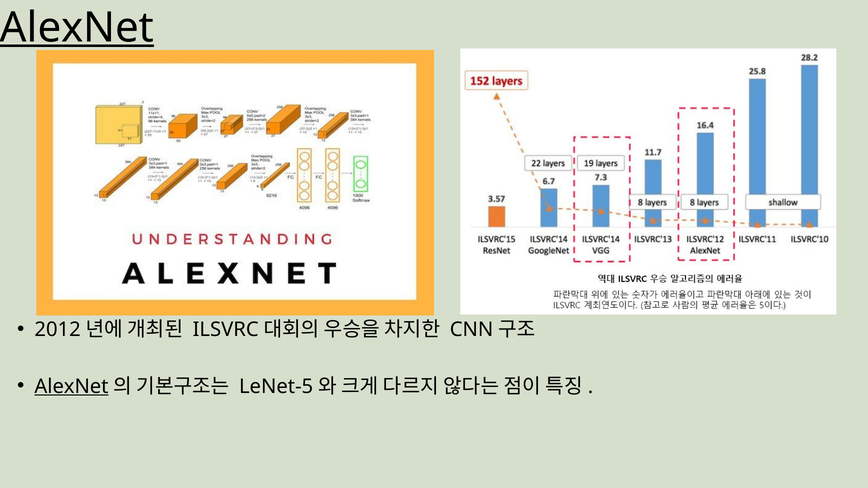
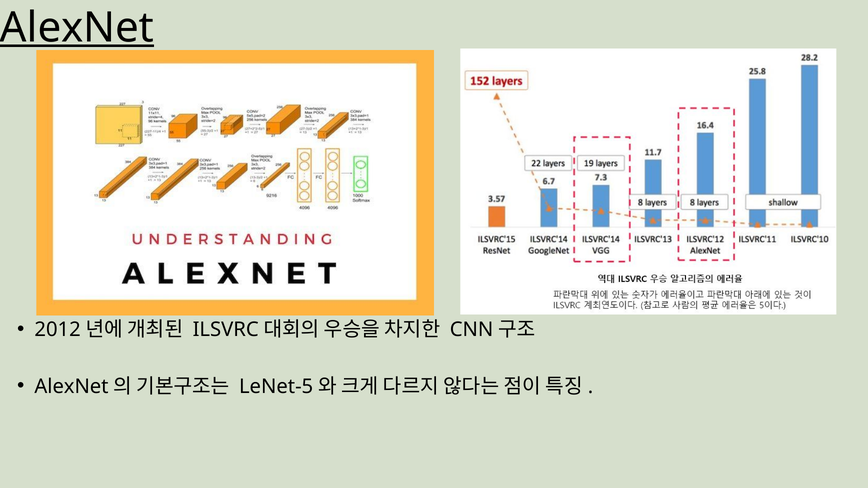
AlexNet at (71, 387) underline: present -> none
